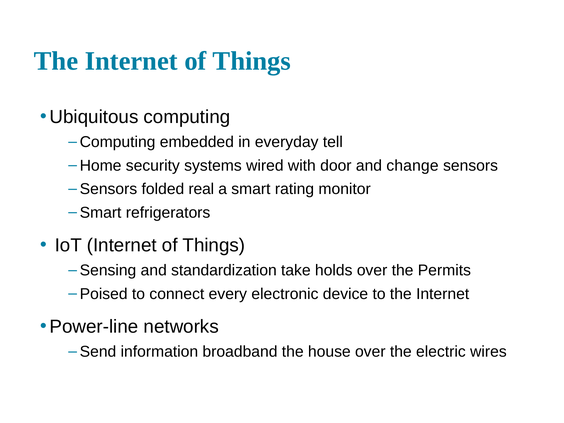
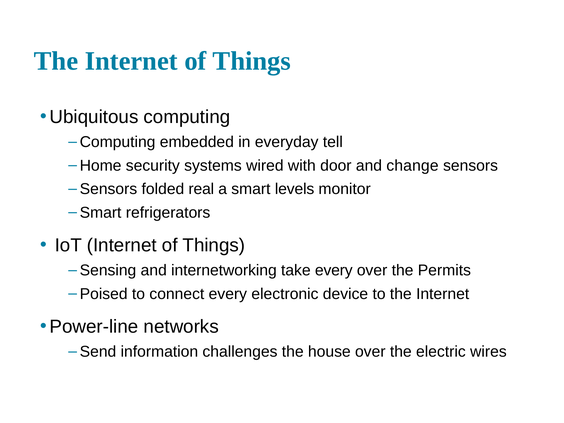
rating: rating -> levels
standardization: standardization -> internetworking
take holds: holds -> every
broadband: broadband -> challenges
